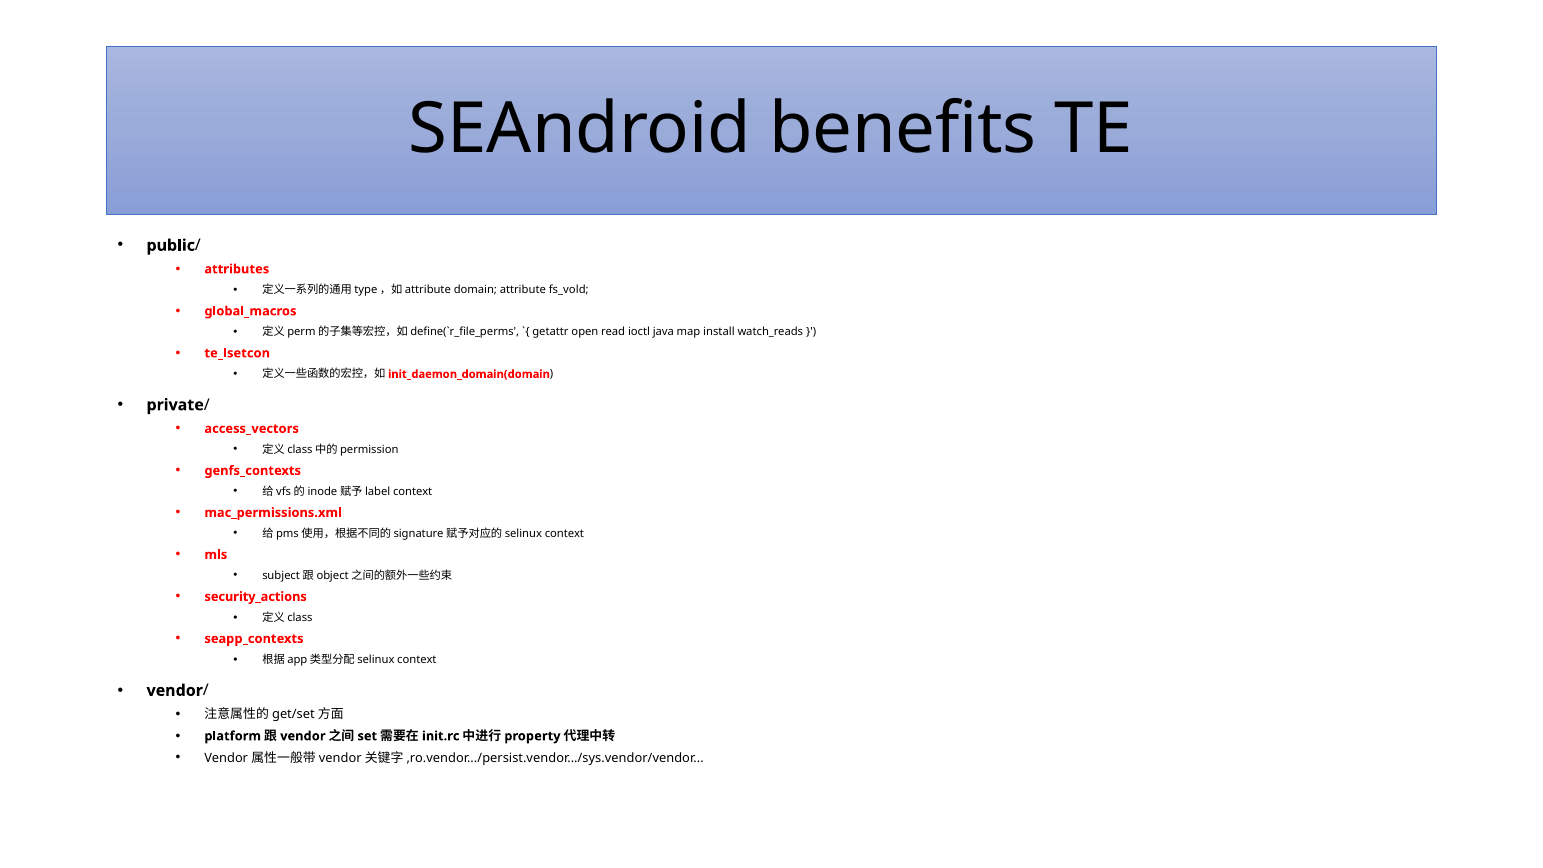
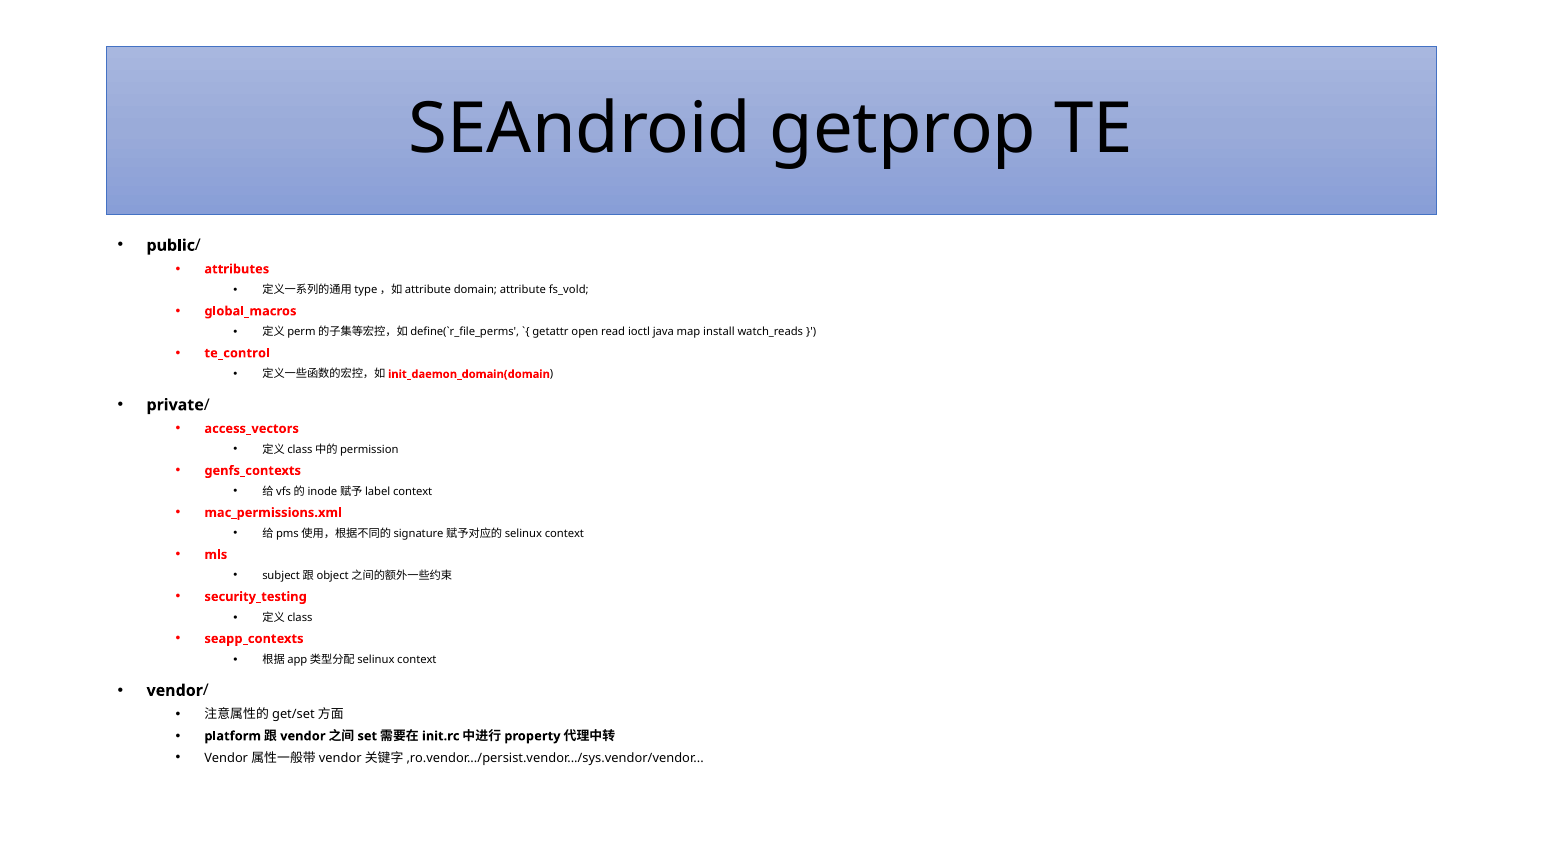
benefits: benefits -> getprop
te_lsetcon: te_lsetcon -> te_control
security_actions: security_actions -> security_testing
